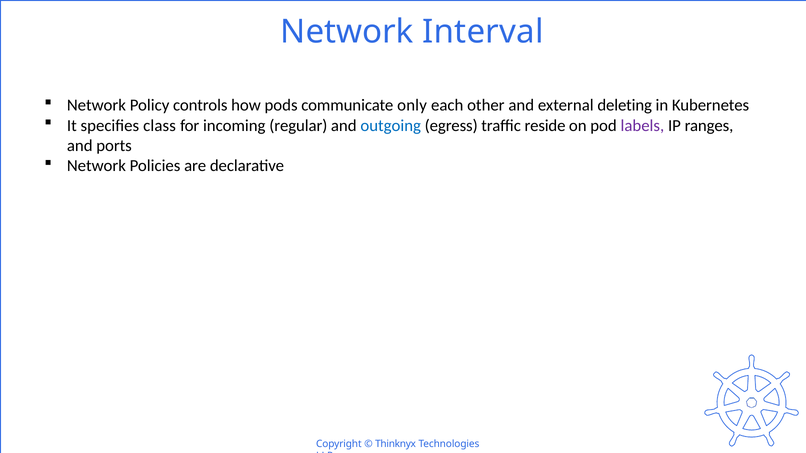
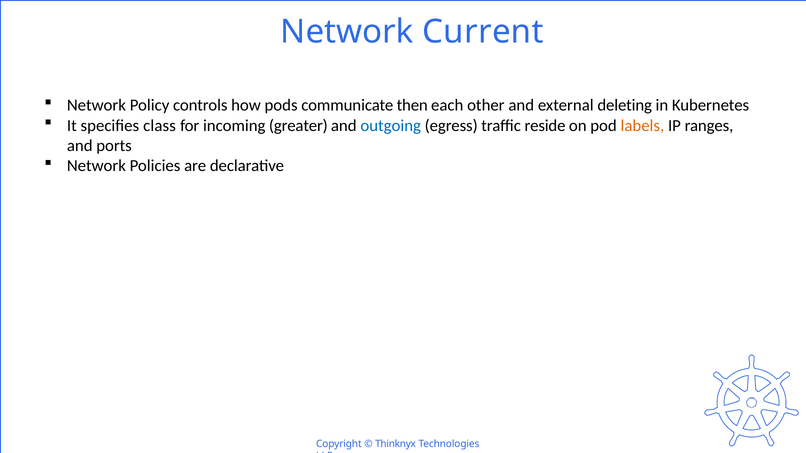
Interval: Interval -> Current
only: only -> then
regular: regular -> greater
labels colour: purple -> orange
